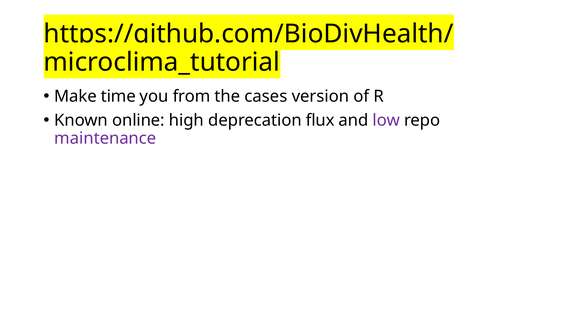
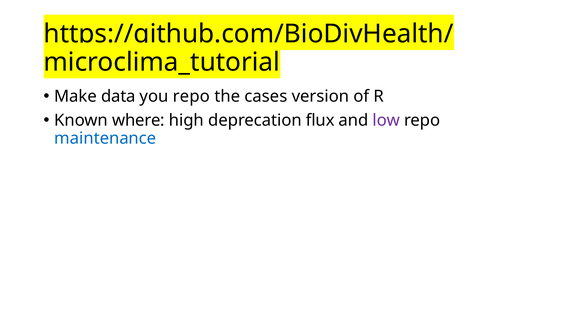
time: time -> data
you from: from -> repo
online: online -> where
maintenance colour: purple -> blue
